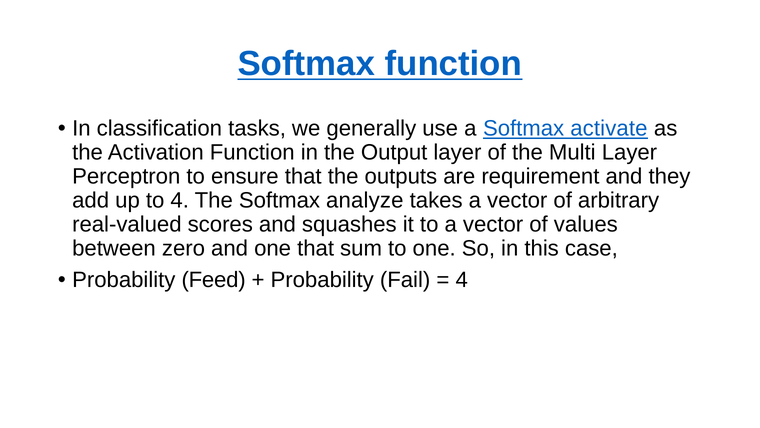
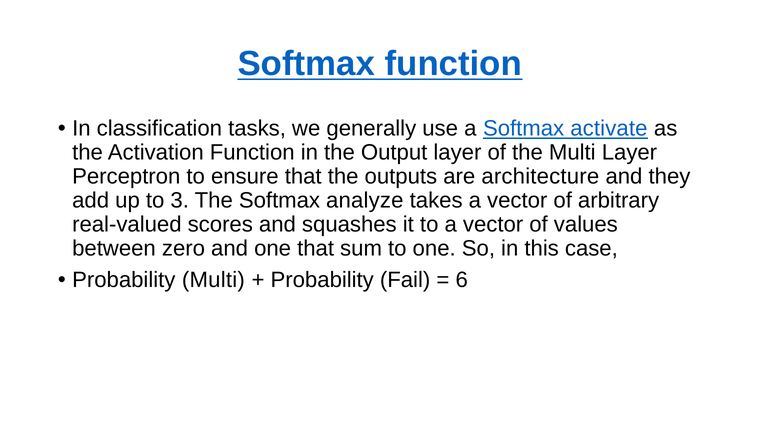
requirement: requirement -> architecture
to 4: 4 -> 3
Probability Feed: Feed -> Multi
4 at (462, 280): 4 -> 6
